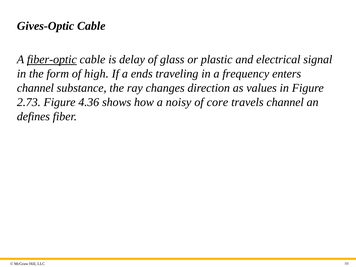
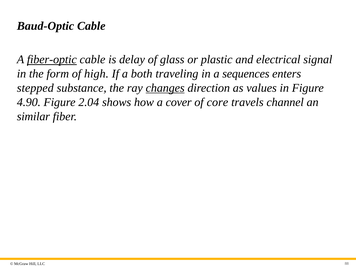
Gives-Optic: Gives-Optic -> Baud-Optic
ends: ends -> both
frequency: frequency -> sequences
channel at (35, 88): channel -> stepped
changes underline: none -> present
2.73: 2.73 -> 4.90
4.36: 4.36 -> 2.04
noisy: noisy -> cover
defines: defines -> similar
